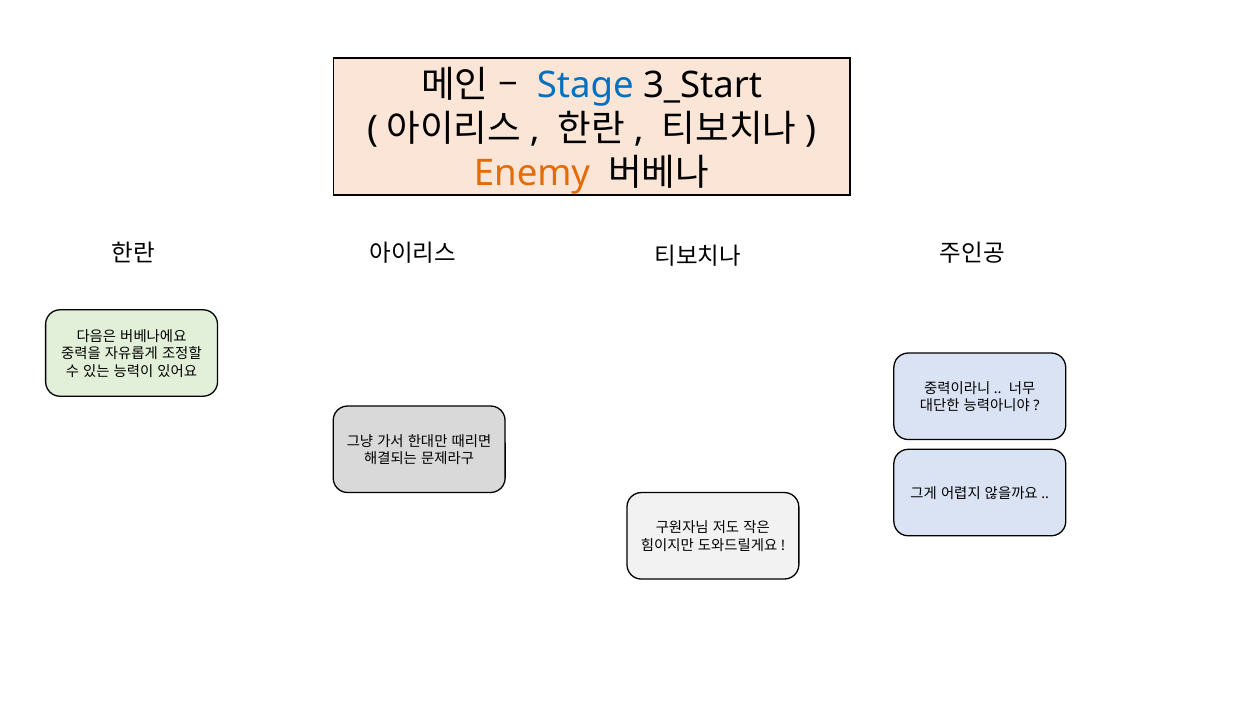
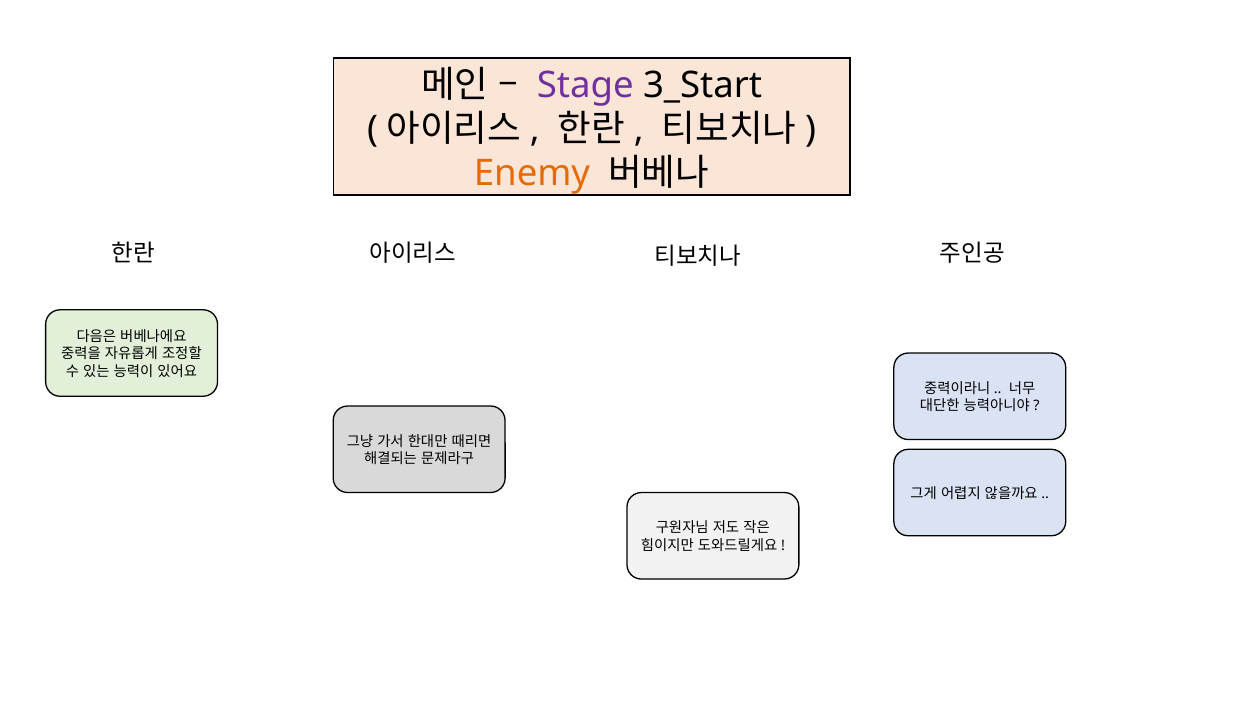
Stage colour: blue -> purple
